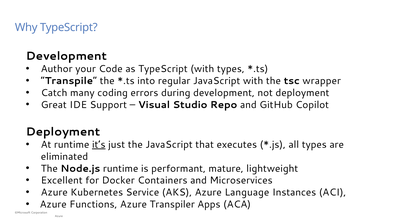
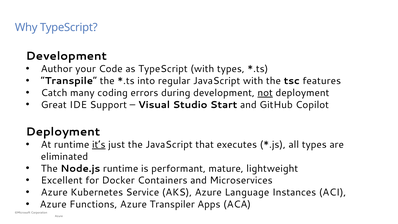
wrapper: wrapper -> features
not underline: none -> present
Repo: Repo -> Start
